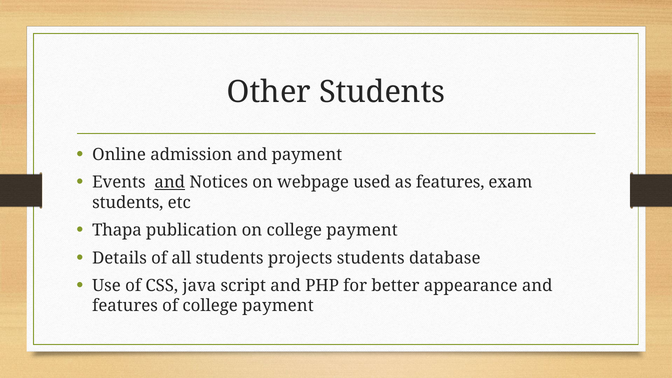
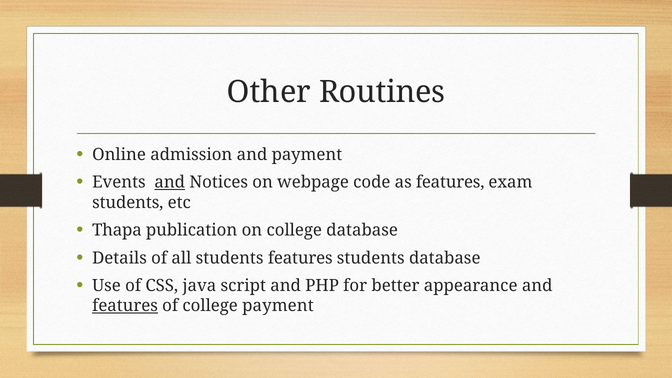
Other Students: Students -> Routines
used: used -> code
on college payment: payment -> database
students projects: projects -> features
features at (125, 306) underline: none -> present
